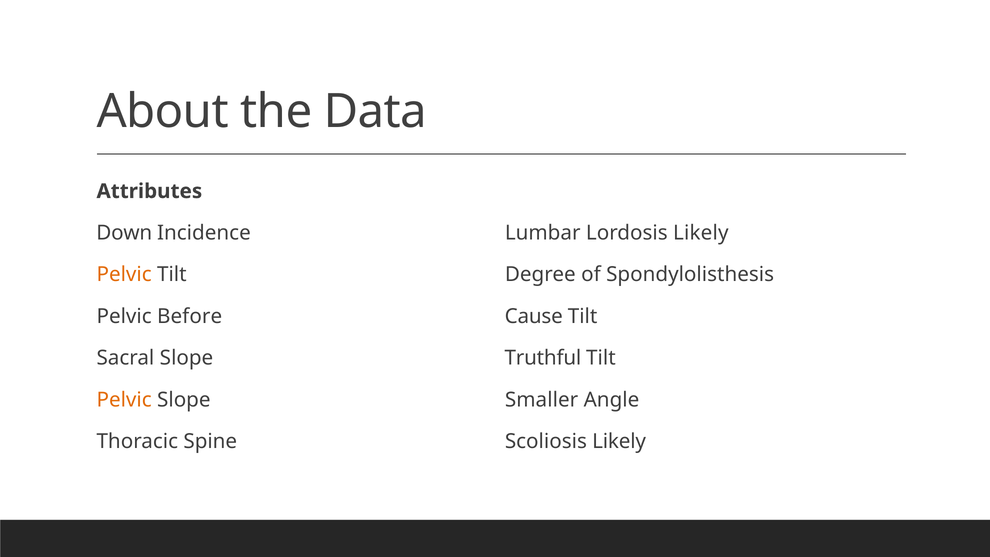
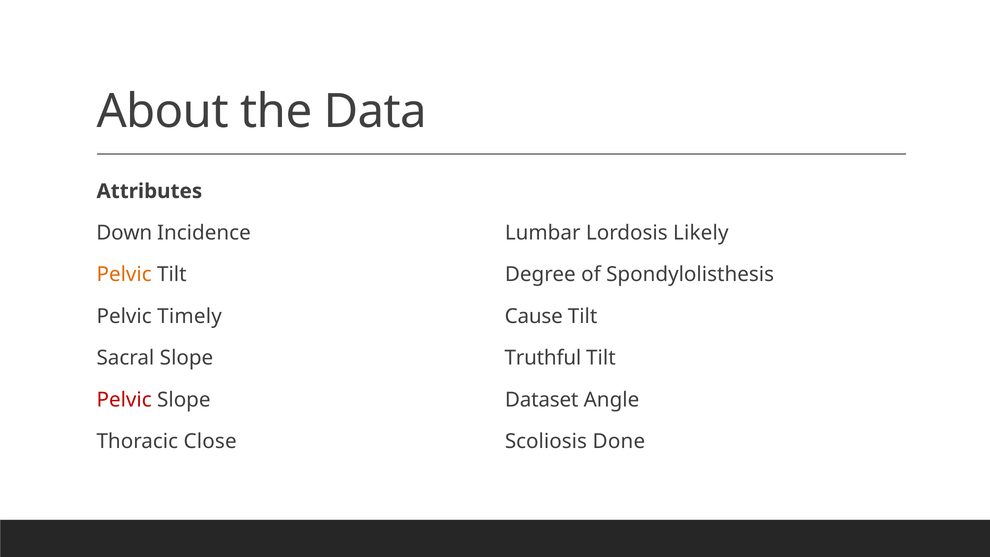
Before: Before -> Timely
Pelvic at (124, 400) colour: orange -> red
Smaller: Smaller -> Dataset
Spine: Spine -> Close
Scoliosis Likely: Likely -> Done
